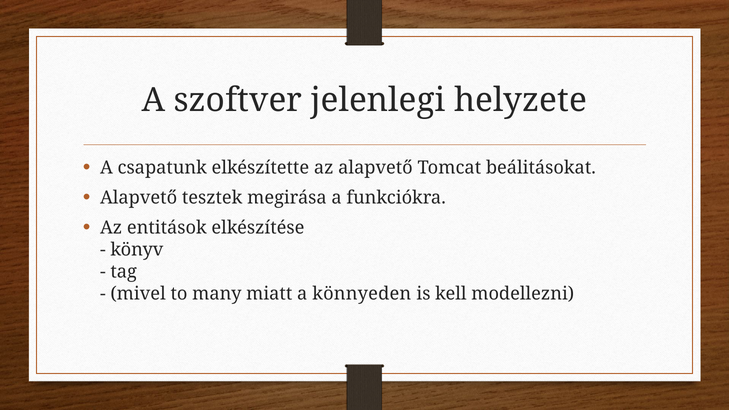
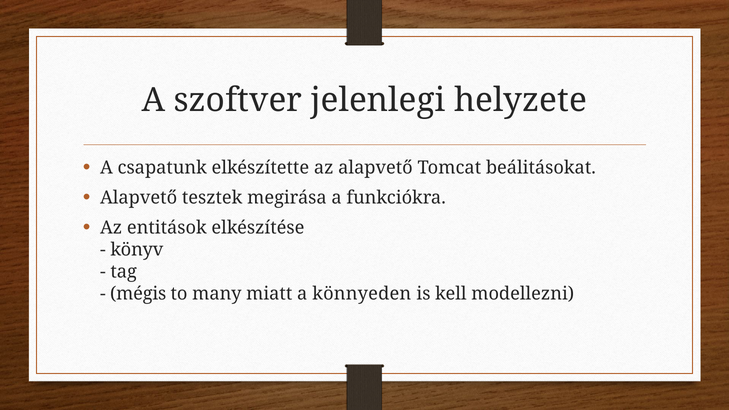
mivel: mivel -> mégis
